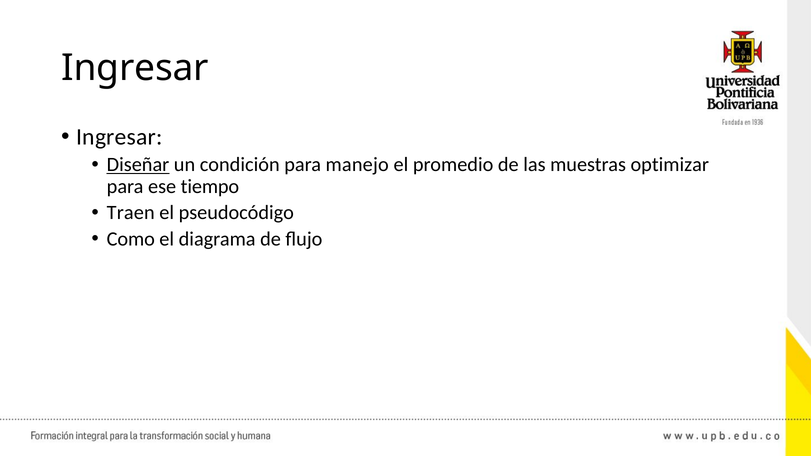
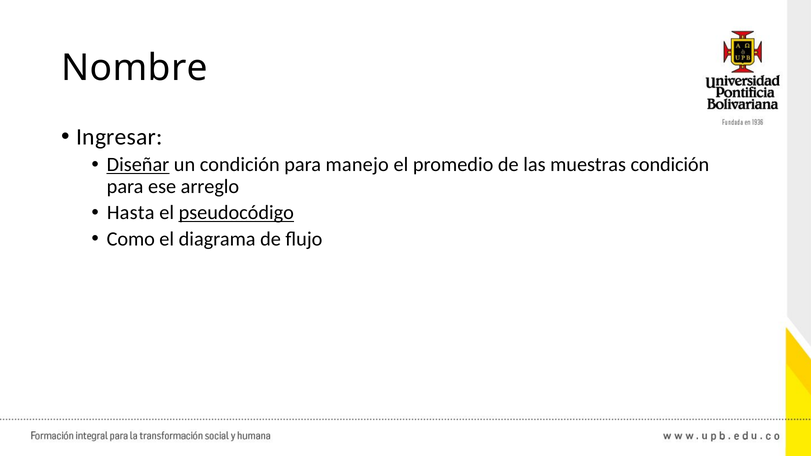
Ingresar at (135, 68): Ingresar -> Nombre
muestras optimizar: optimizar -> condición
tiempo: tiempo -> arreglo
Traen: Traen -> Hasta
pseudocódigo underline: none -> present
